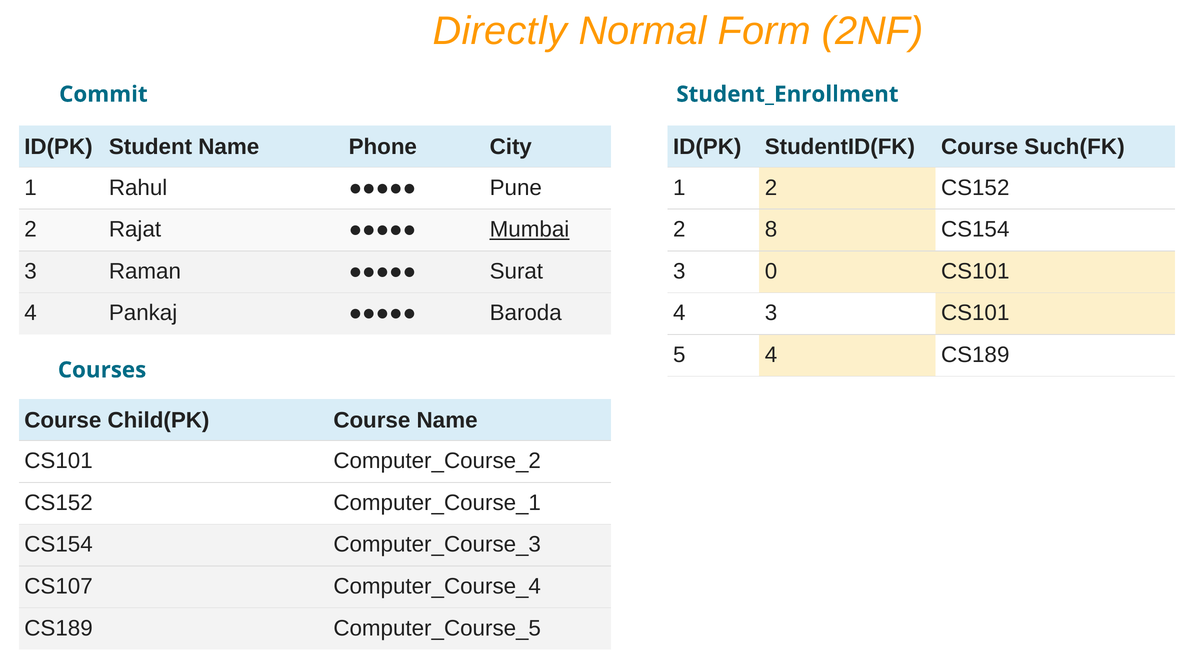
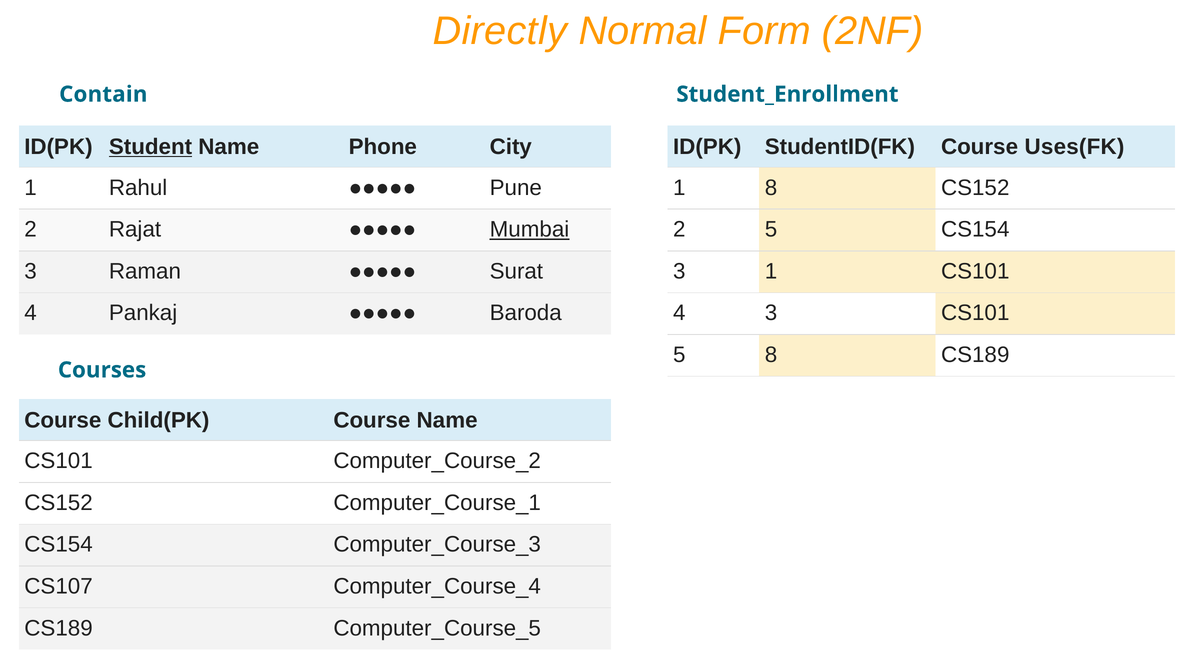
Commit: Commit -> Contain
Student underline: none -> present
Such(FK: Such(FK -> Uses(FK
1 2: 2 -> 8
2 8: 8 -> 5
3 0: 0 -> 1
5 4: 4 -> 8
